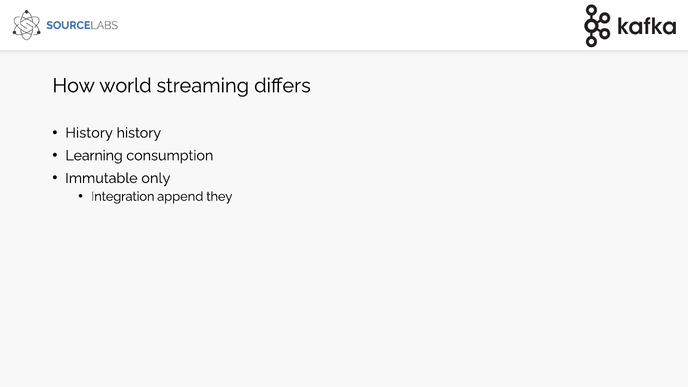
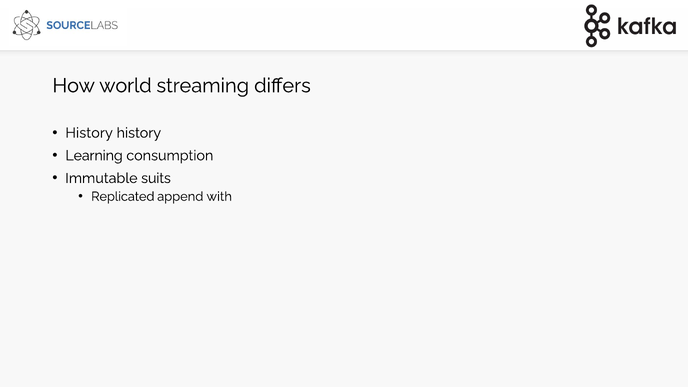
only: only -> suits
Integration: Integration -> Replicated
they: they -> with
